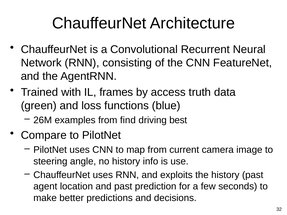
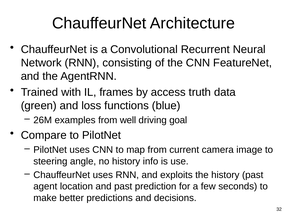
find: find -> well
best: best -> goal
